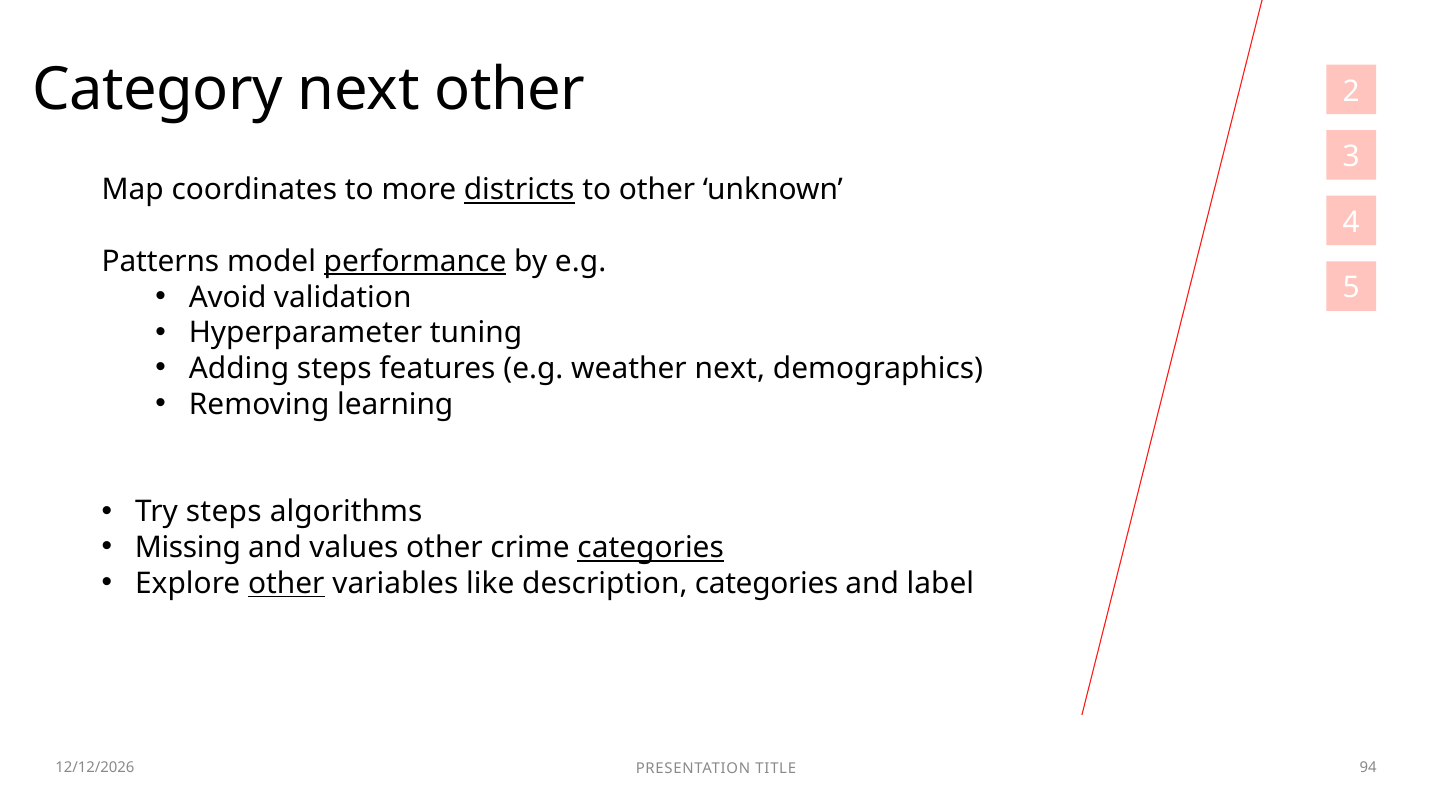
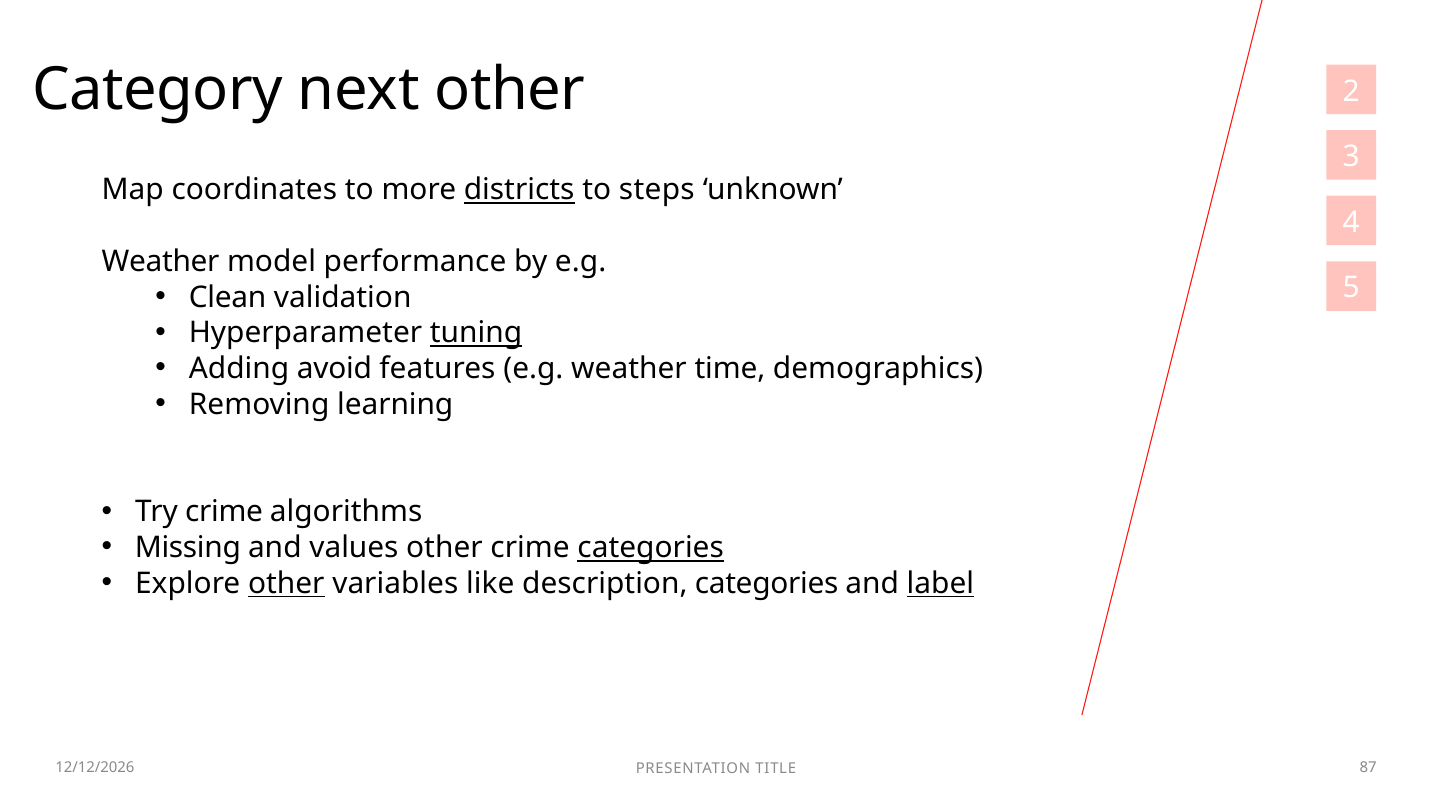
to other: other -> steps
Patterns at (160, 262): Patterns -> Weather
performance underline: present -> none
Avoid: Avoid -> Clean
tuning underline: none -> present
Adding steps: steps -> avoid
weather next: next -> time
Try steps: steps -> crime
label underline: none -> present
94: 94 -> 87
